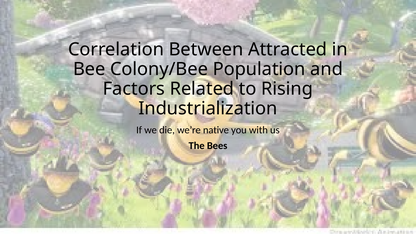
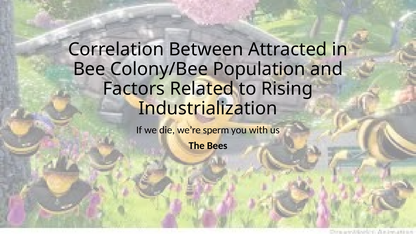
native: native -> sperm
